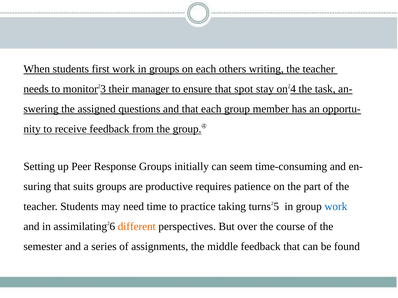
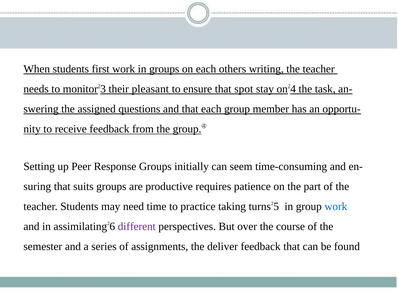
manager: manager -> pleasant
different colour: orange -> purple
middle: middle -> deliver
